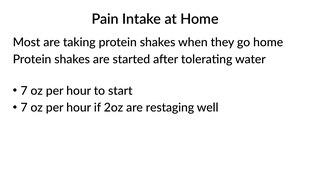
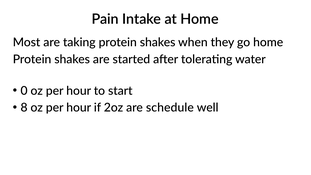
7 at (24, 91): 7 -> 0
7 at (24, 108): 7 -> 8
restaging: restaging -> schedule
